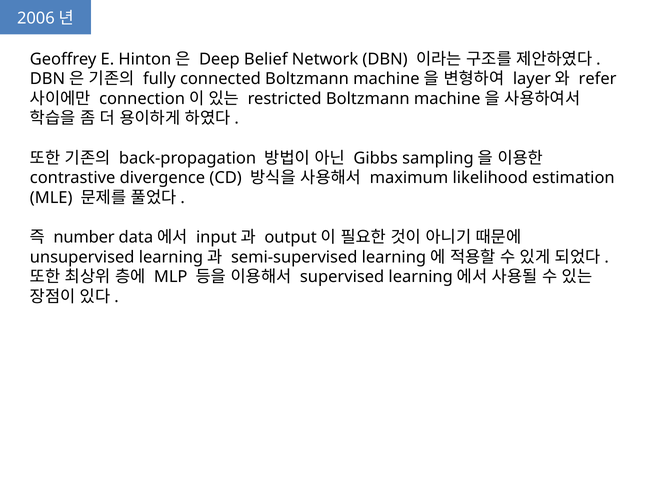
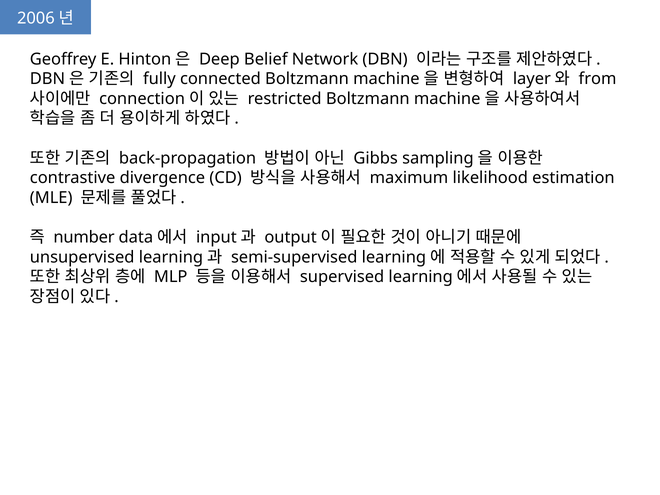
refer: refer -> from
